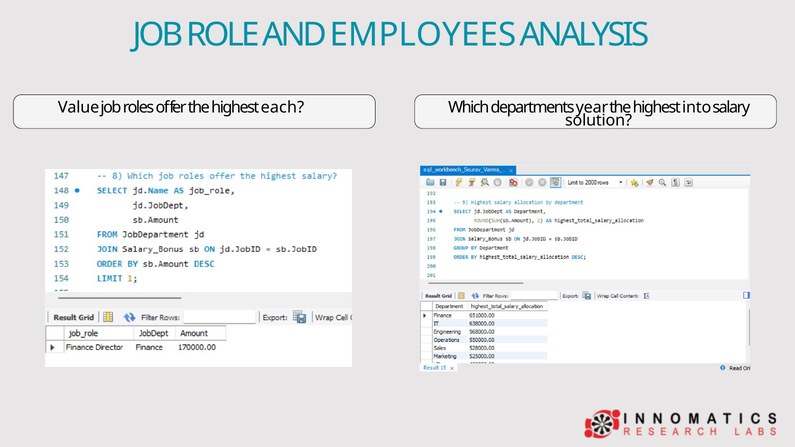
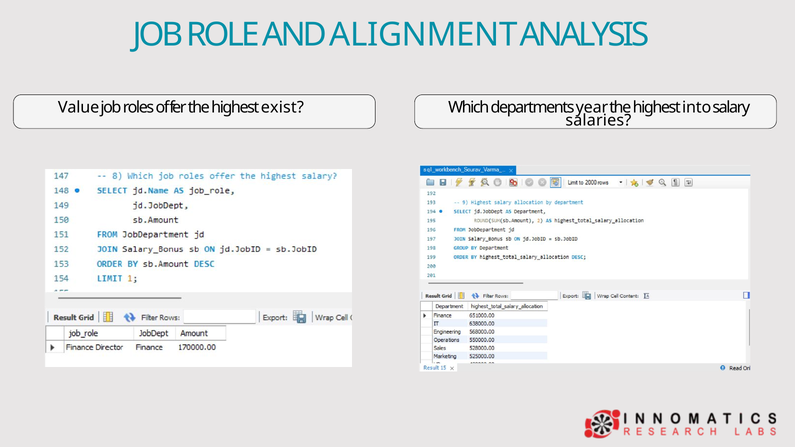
EMPLOYEES: EMPLOYEES -> ALIGNMENT
each: each -> exist
solution: solution -> salaries
